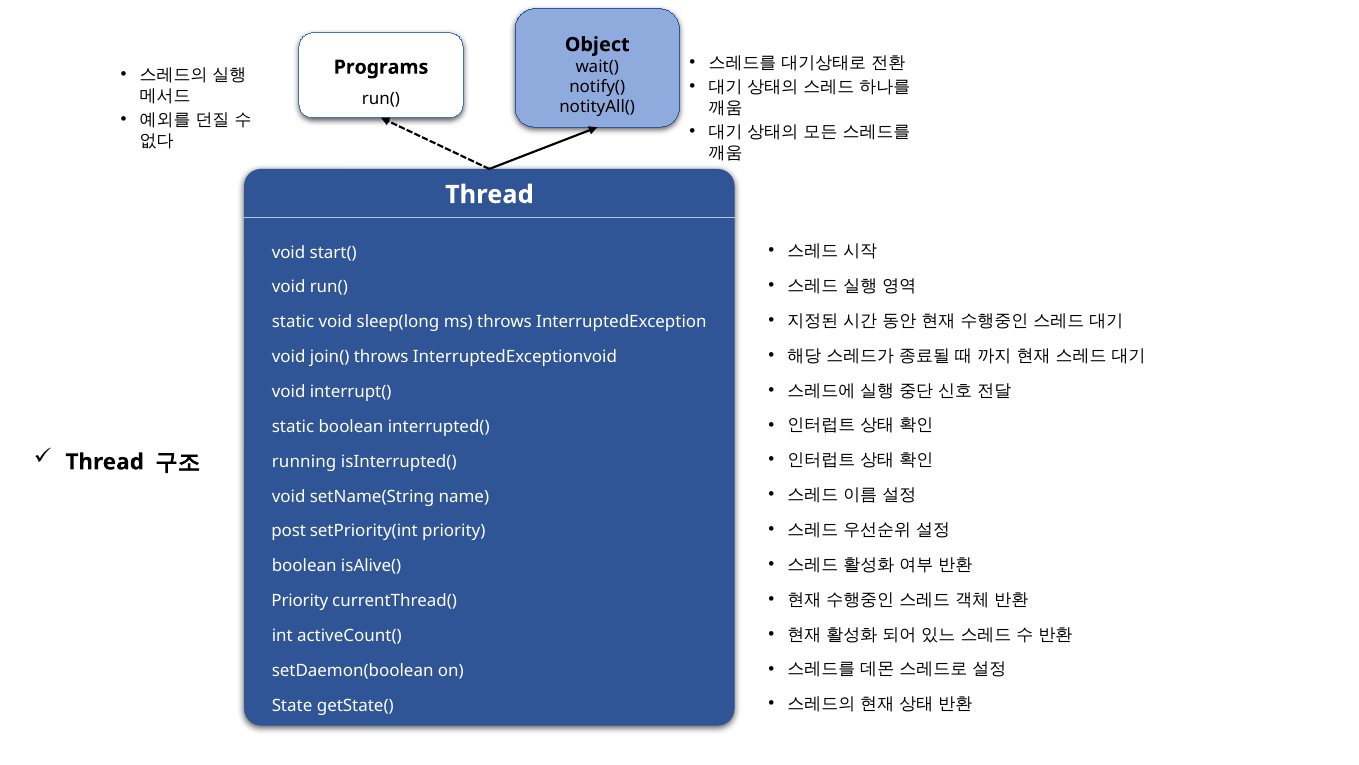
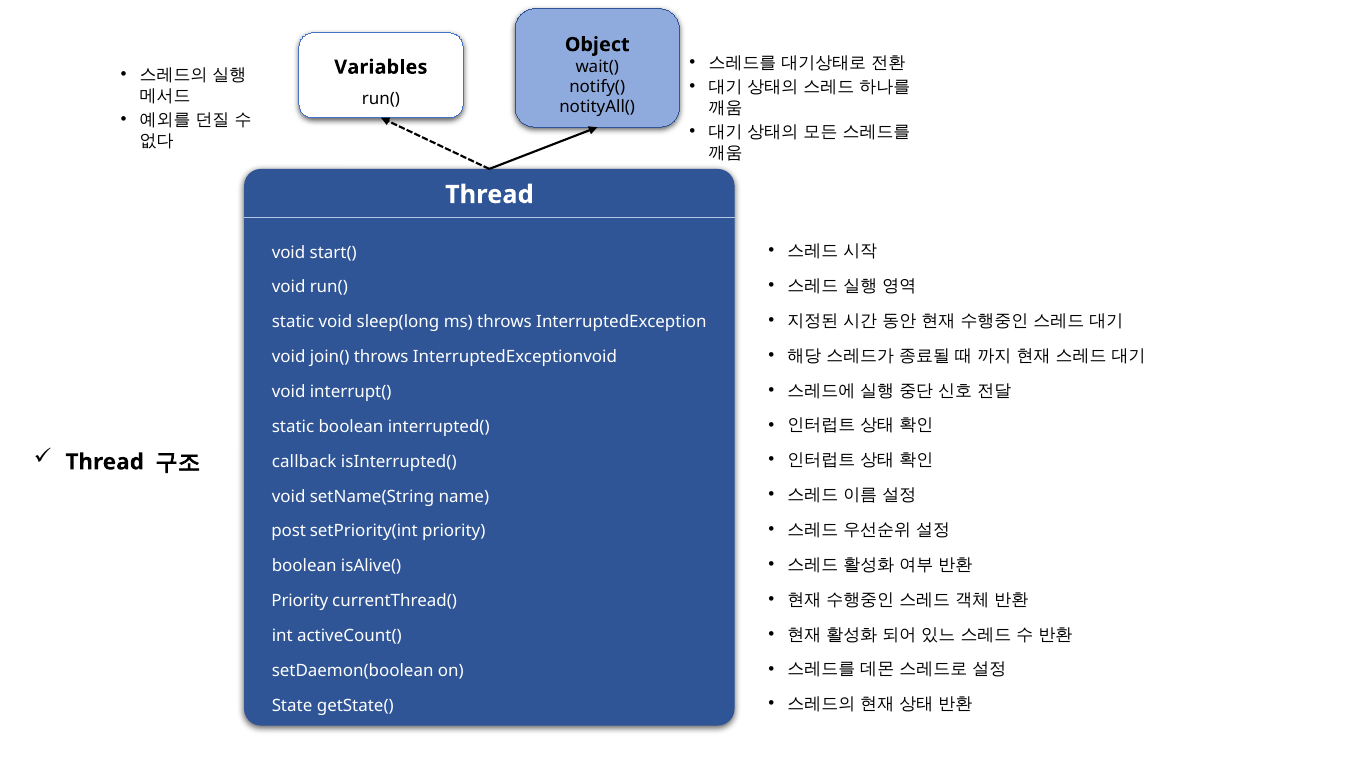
Programs: Programs -> Variables
running: running -> callback
